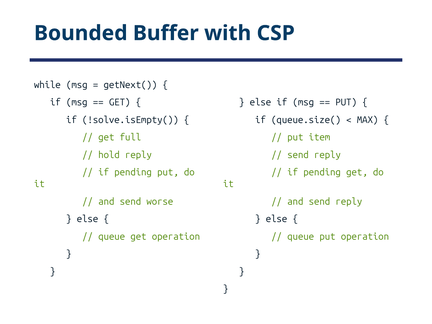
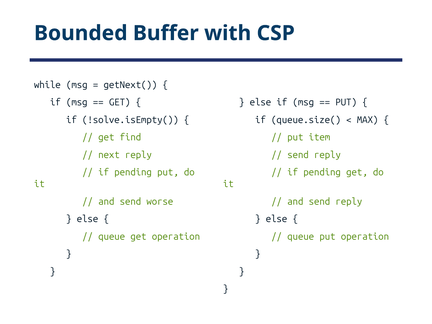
full: full -> find
hold: hold -> next
